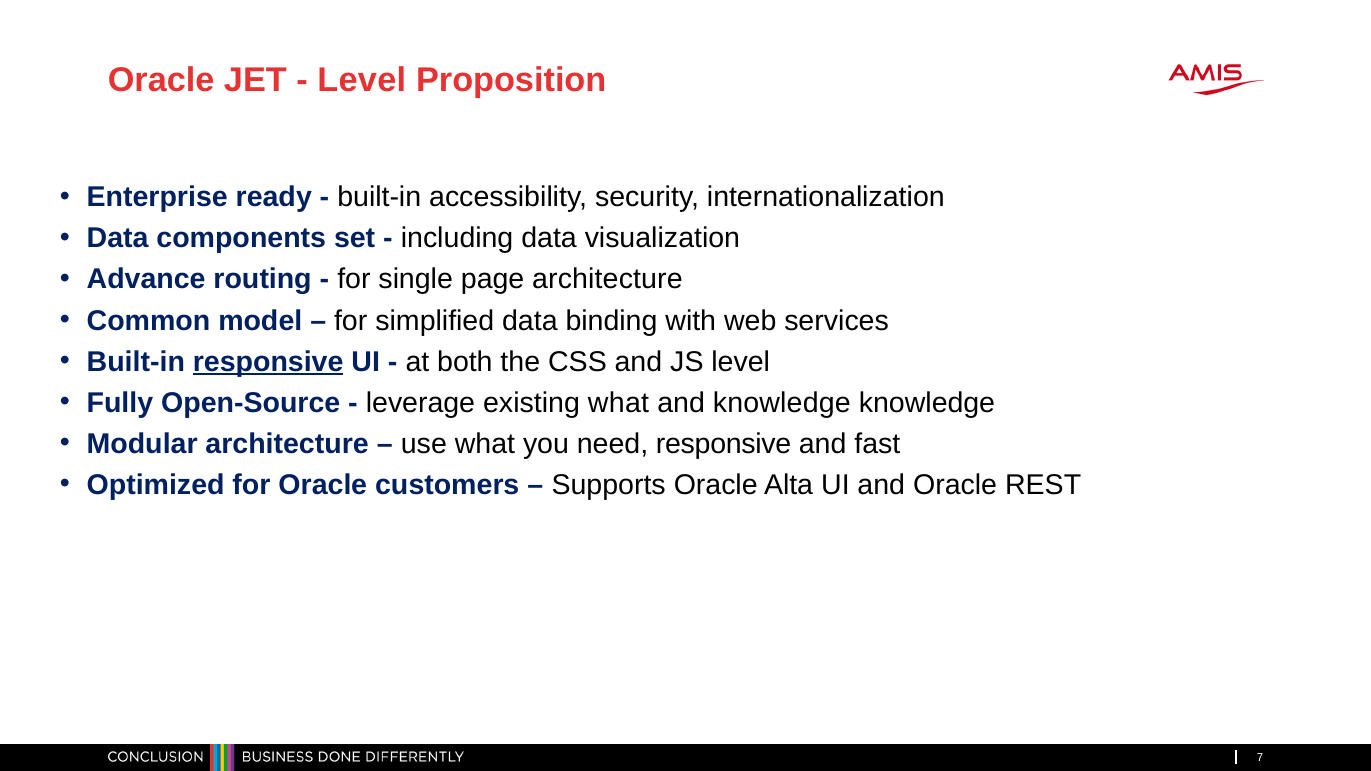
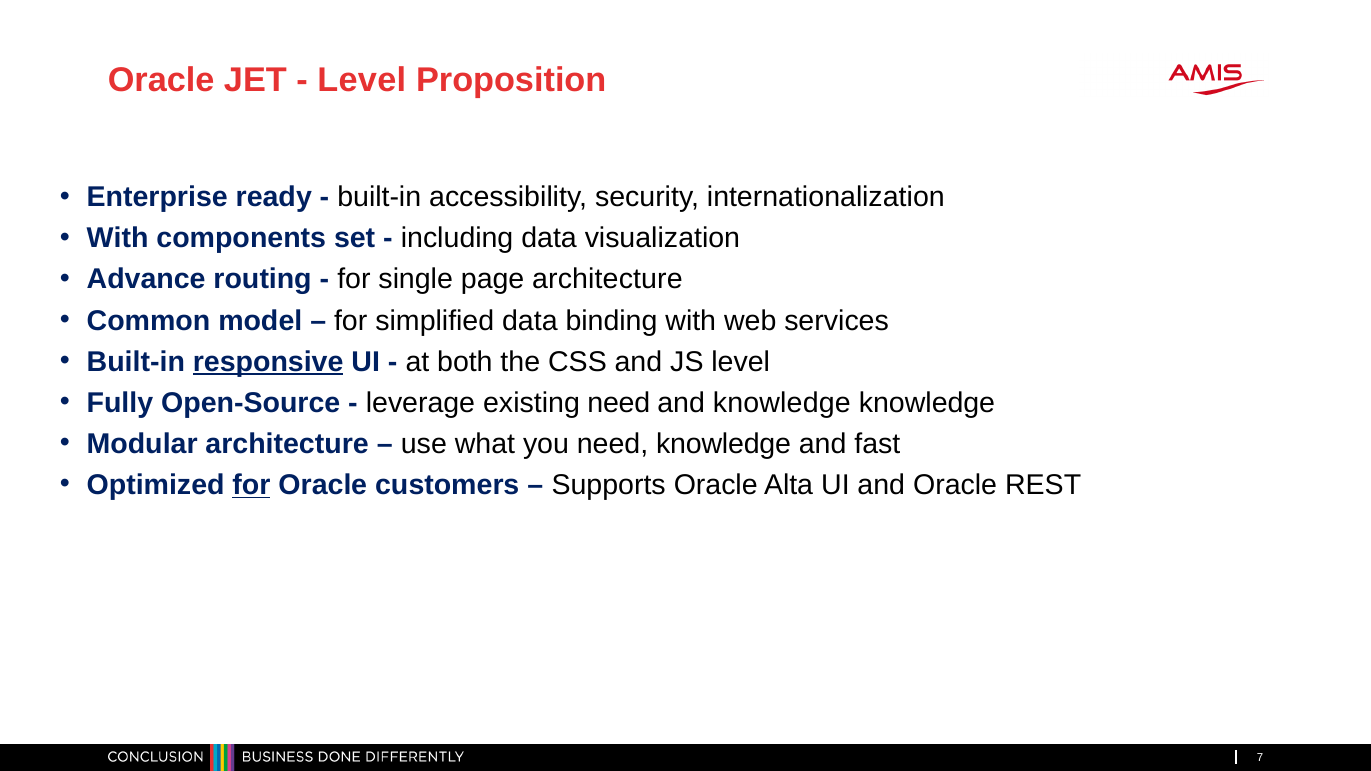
Data at (118, 238): Data -> With
existing what: what -> need
need responsive: responsive -> knowledge
for at (251, 485) underline: none -> present
